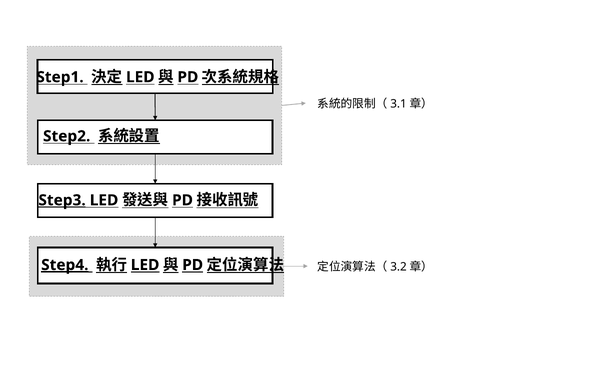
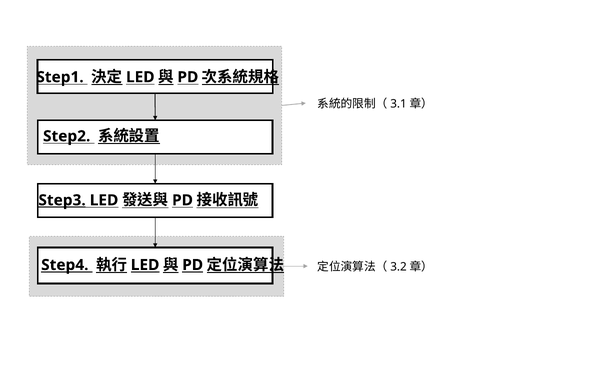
Step4 underline: present -> none
